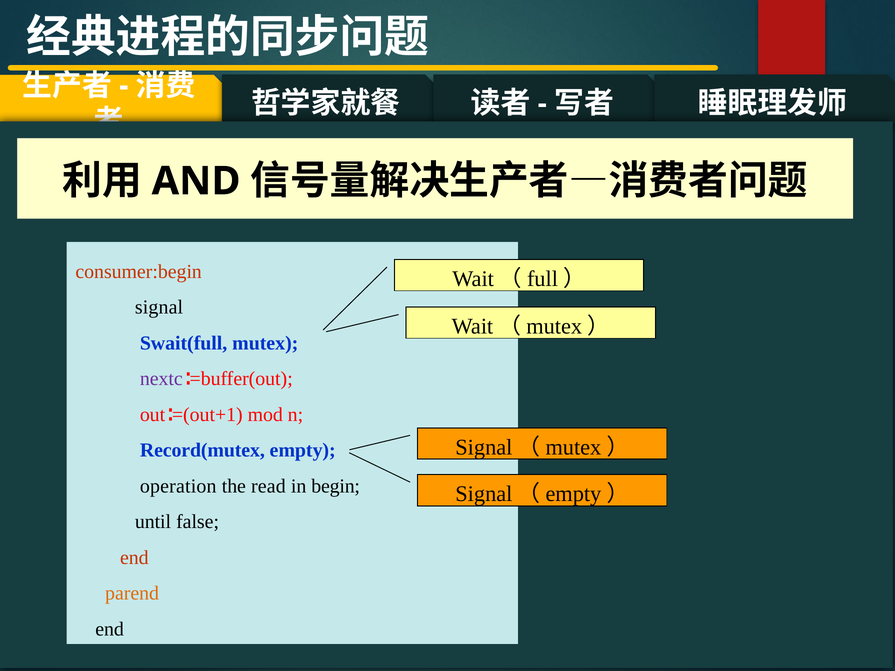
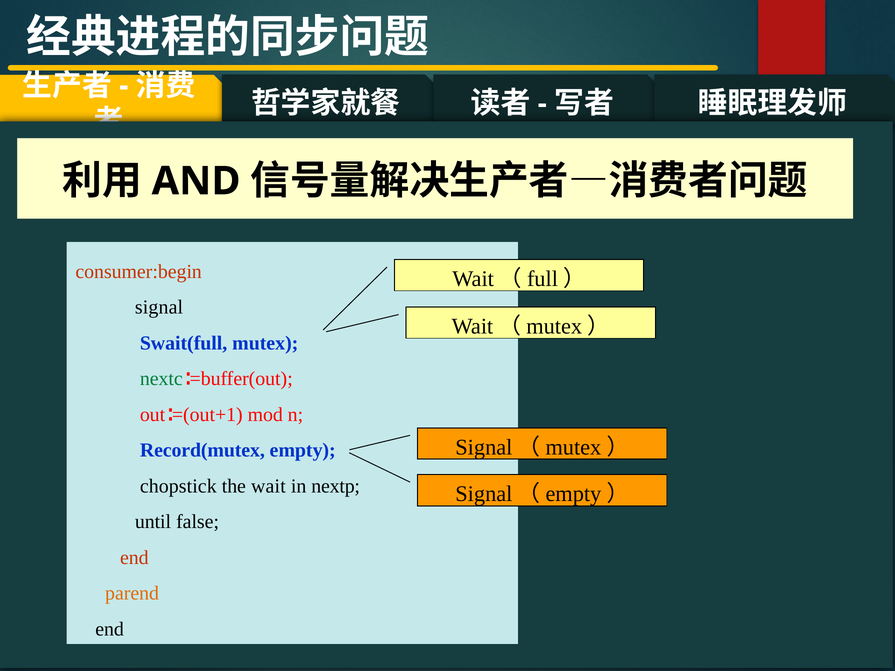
nextc colour: purple -> green
operation: operation -> chopstick
read: read -> wait
begin: begin -> nextp
